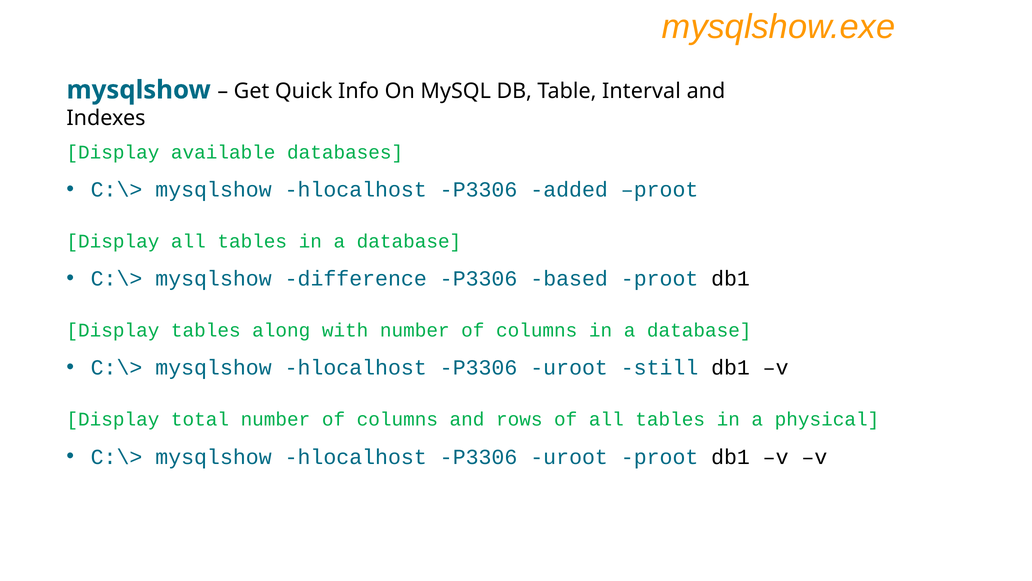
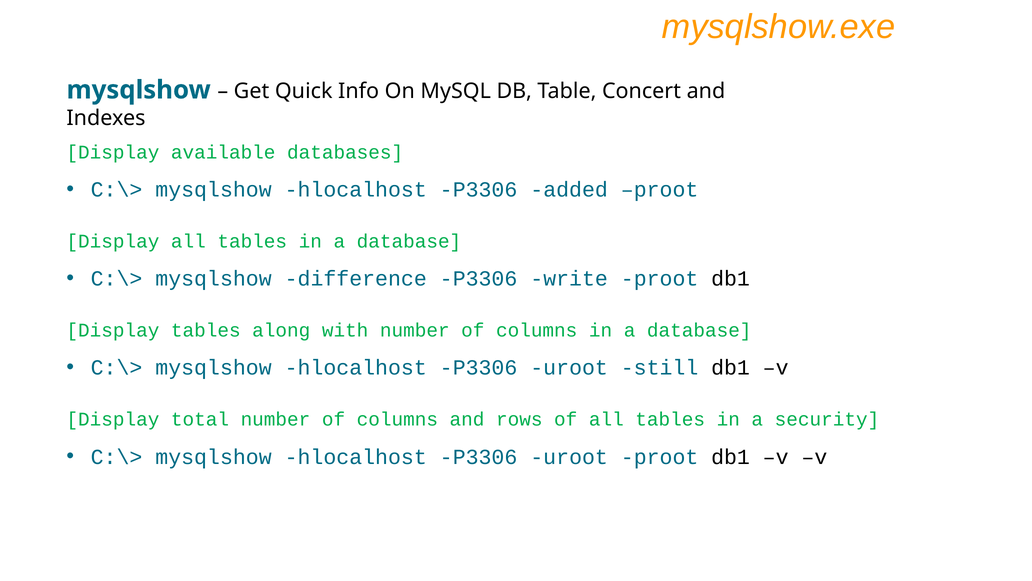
Interval: Interval -> Concert
based: based -> write
physical: physical -> security
